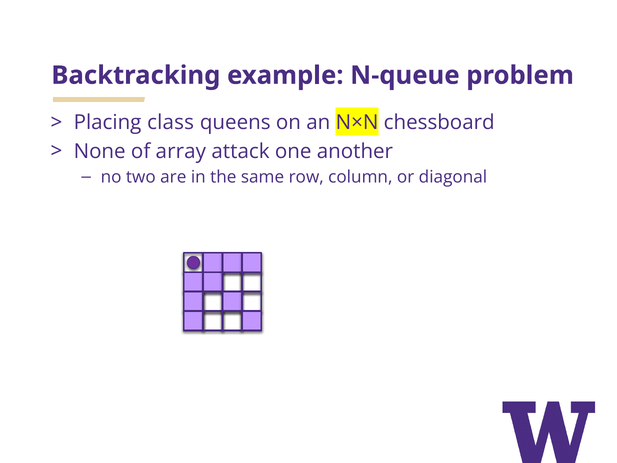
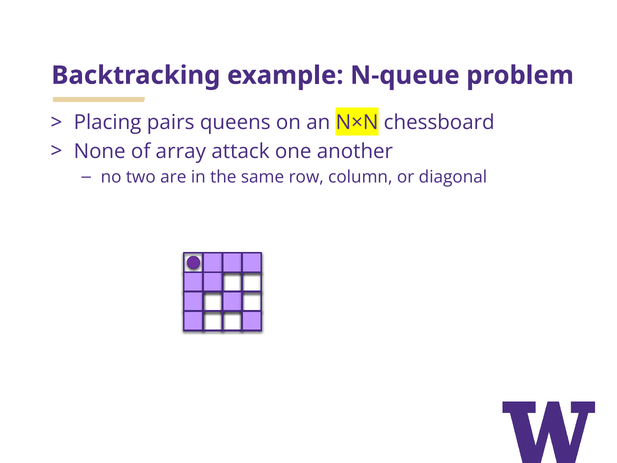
class: class -> pairs
